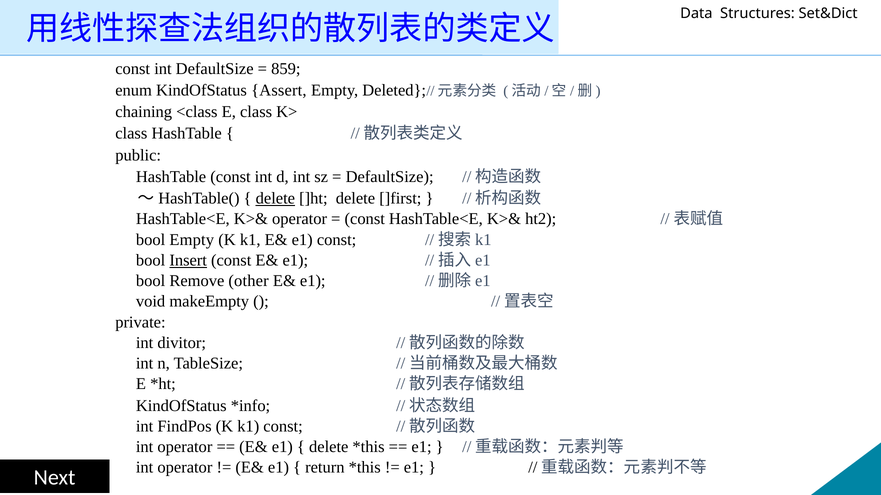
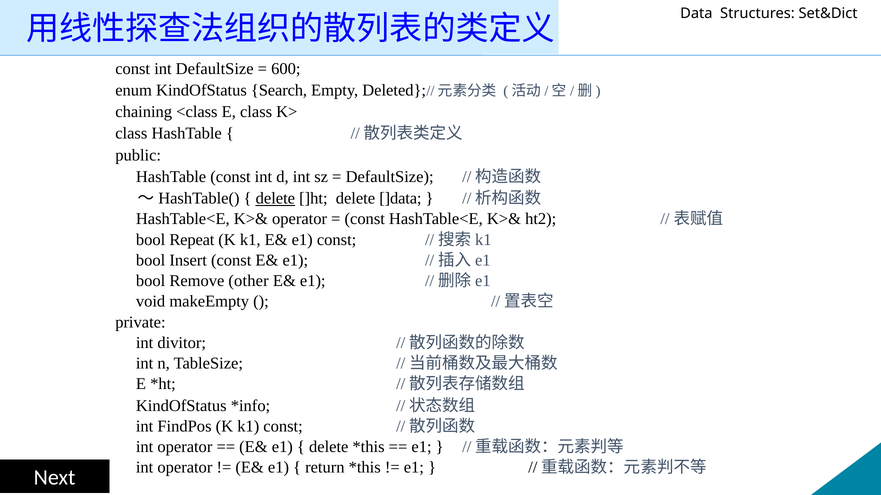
859: 859 -> 600
Assert: Assert -> Search
]first: ]first -> ]data
bool Empty: Empty -> Repeat
Insert underline: present -> none
